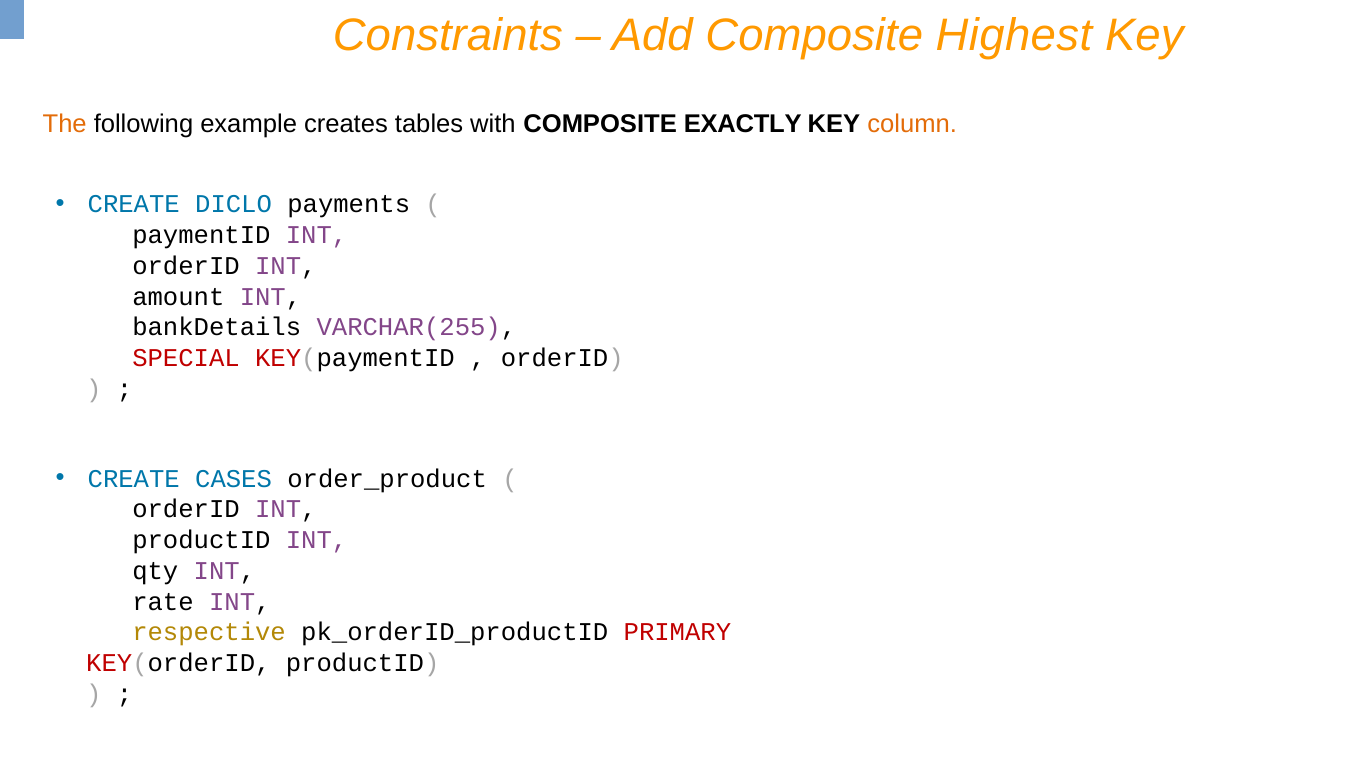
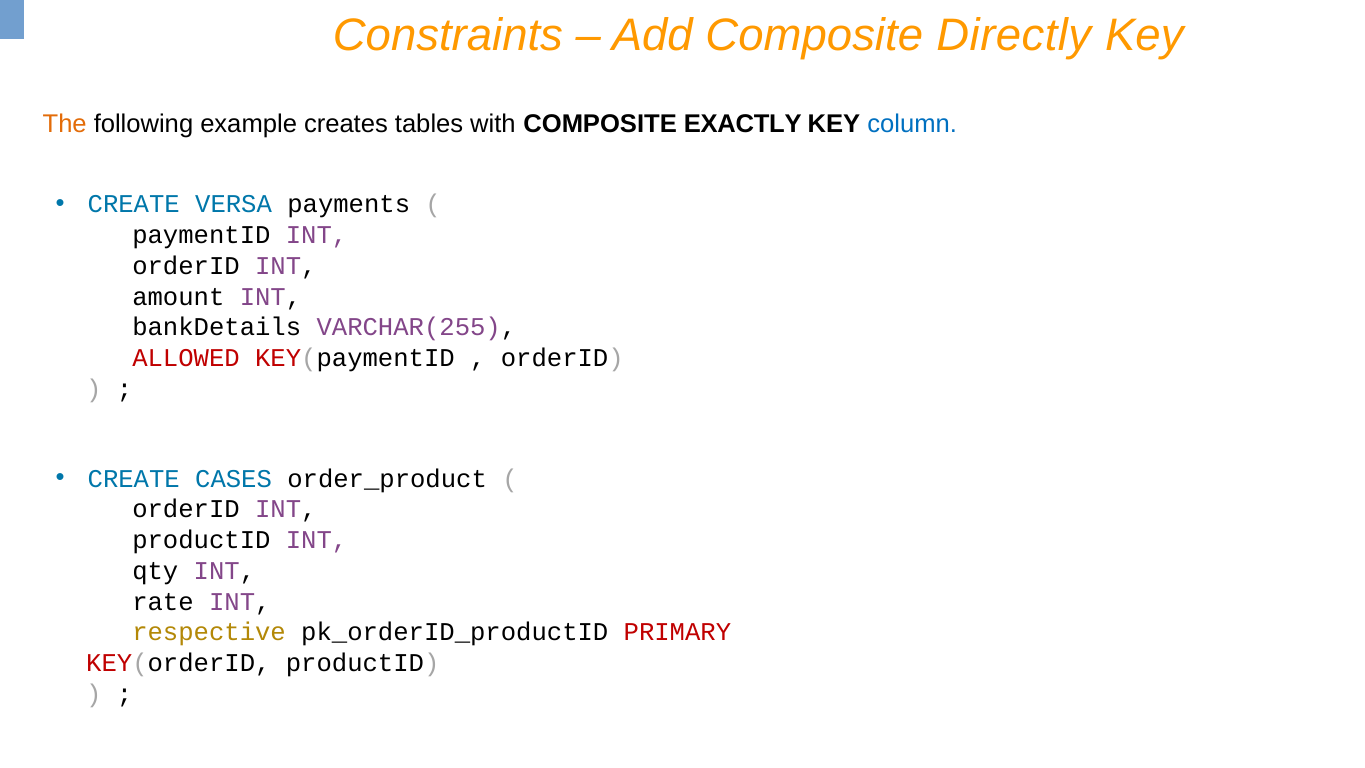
Highest: Highest -> Directly
column colour: orange -> blue
DICLO: DICLO -> VERSA
SPECIAL: SPECIAL -> ALLOWED
